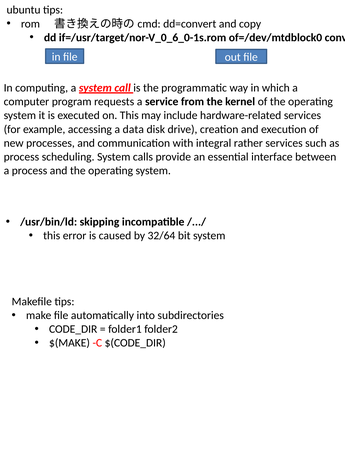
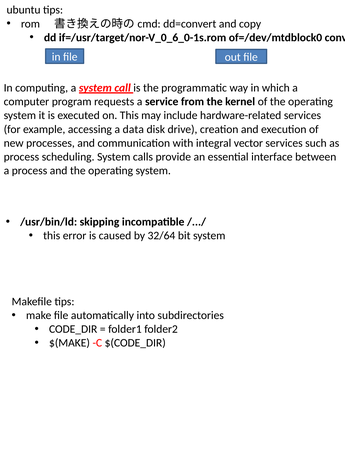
rather: rather -> vector
